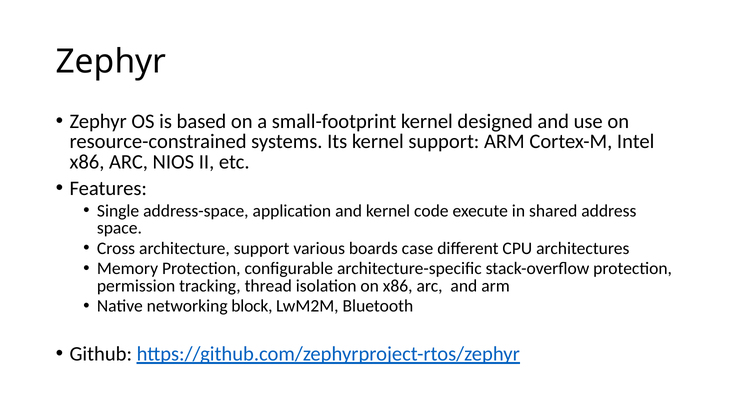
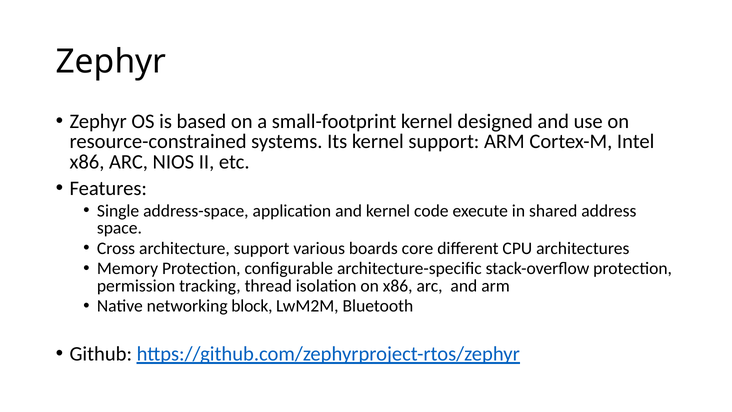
case: case -> core
